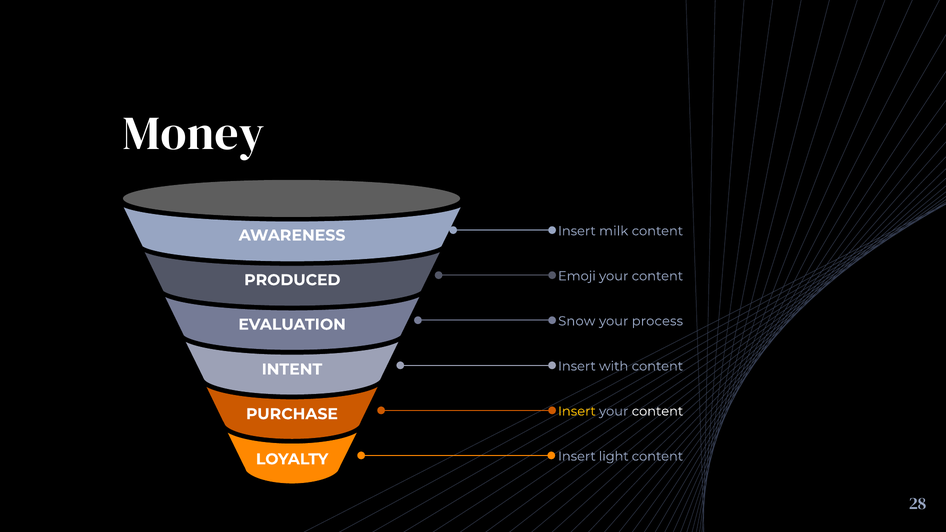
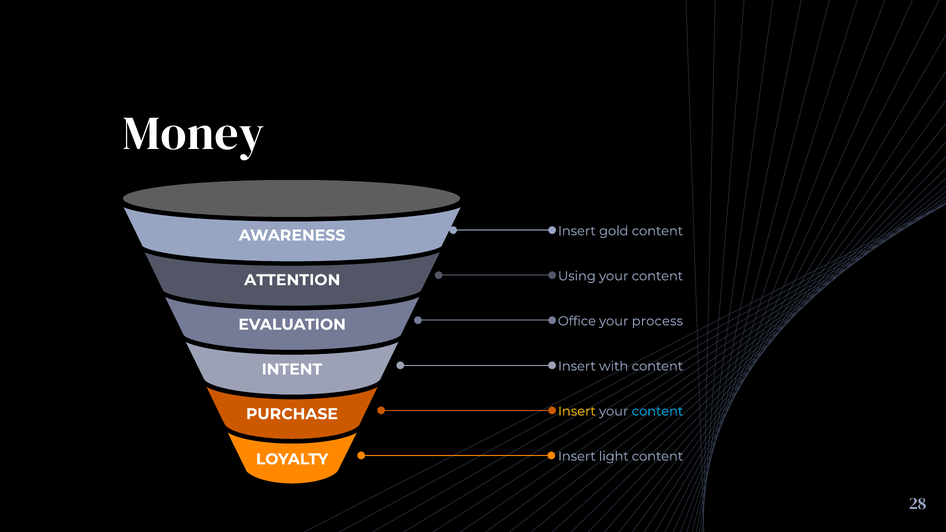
milk: milk -> gold
Emoji: Emoji -> Using
PRODUCED: PRODUCED -> ATTENTION
Snow: Snow -> Office
content at (657, 411) colour: white -> light blue
